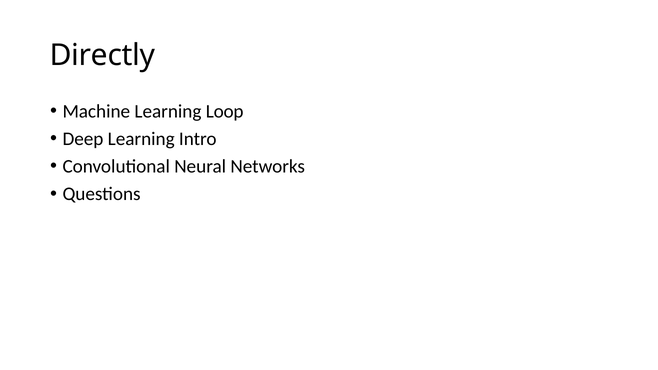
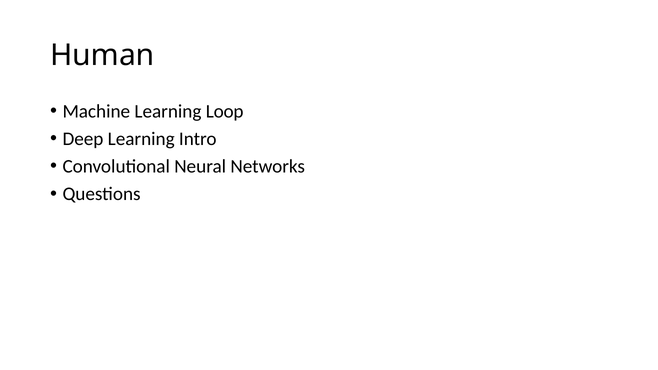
Directly: Directly -> Human
